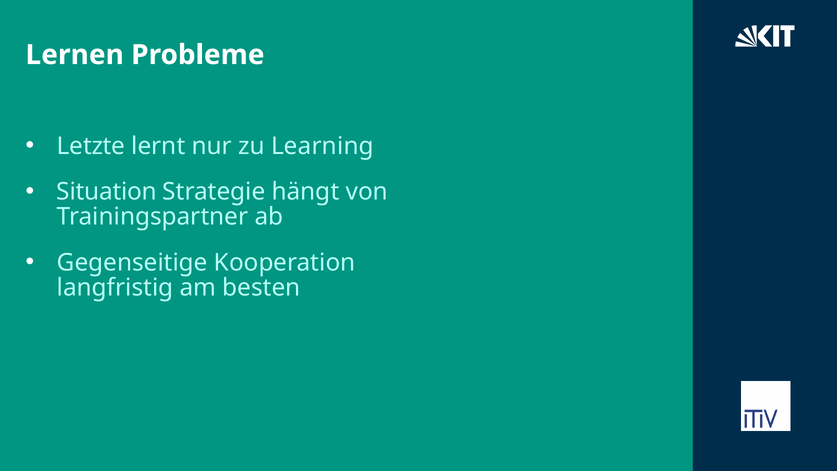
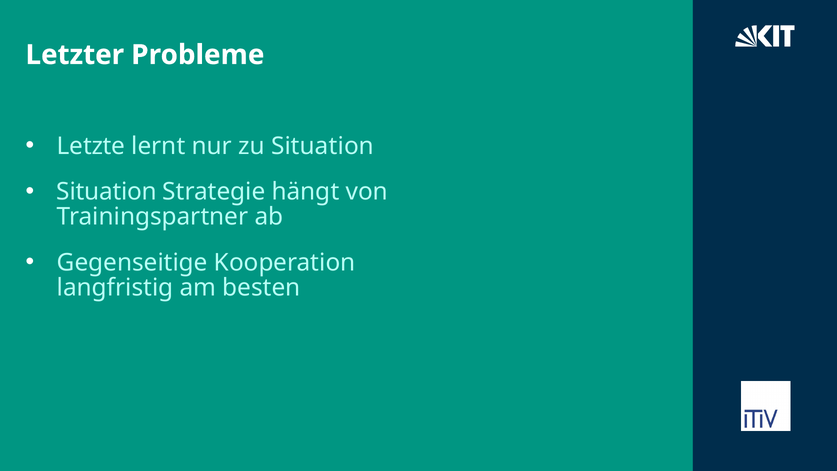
Lernen: Lernen -> Letzter
zu Learning: Learning -> Situation
